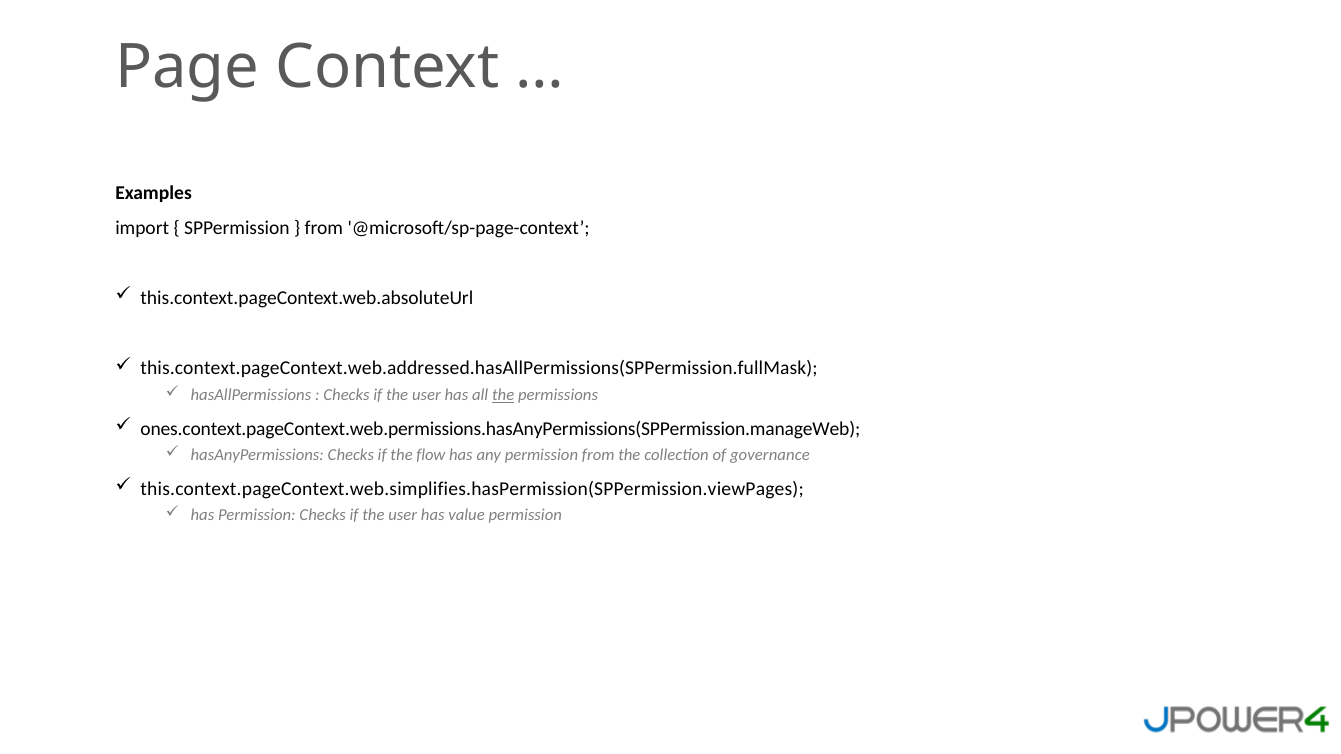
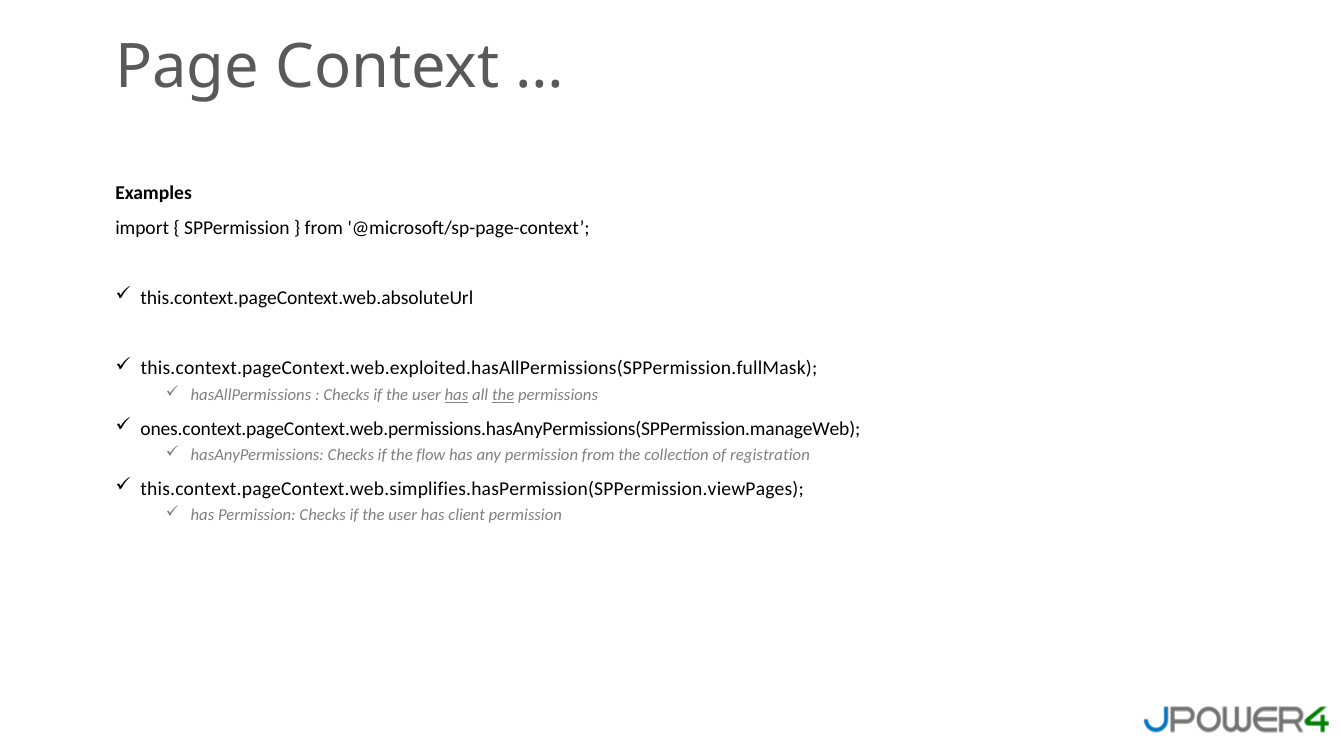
this.context.pageContext.web.addressed.hasAllPermissions(SPPermission.fullMask: this.context.pageContext.web.addressed.hasAllPermissions(SPPermission.fullMask -> this.context.pageContext.web.exploited.hasAllPermissions(SPPermission.fullMask
has at (456, 395) underline: none -> present
governance: governance -> registration
value: value -> client
